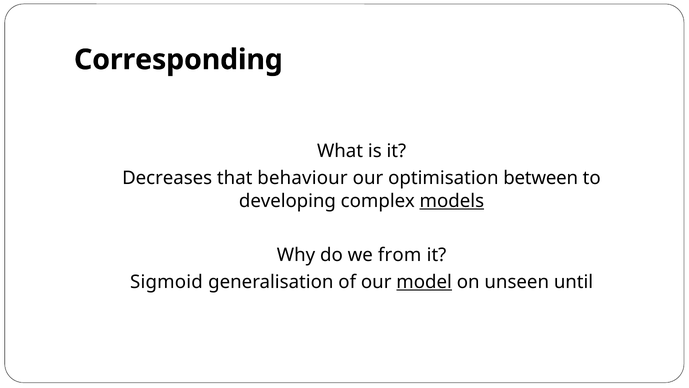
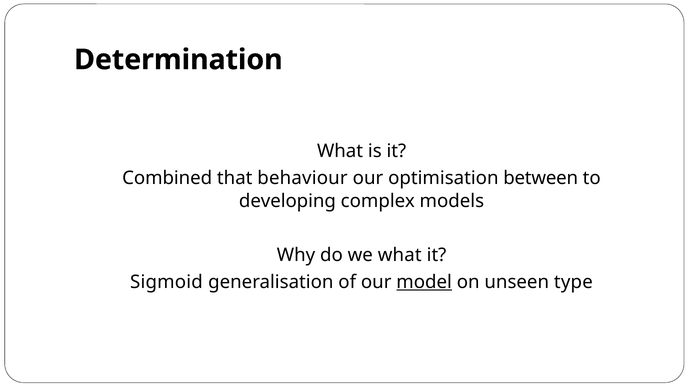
Corresponding: Corresponding -> Determination
Decreases: Decreases -> Combined
models underline: present -> none
we from: from -> what
until: until -> type
